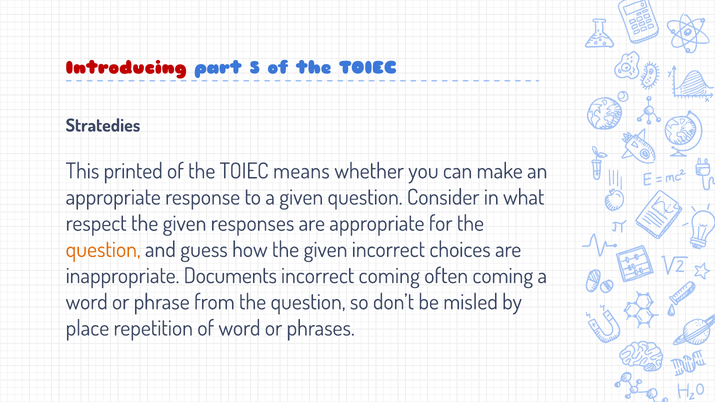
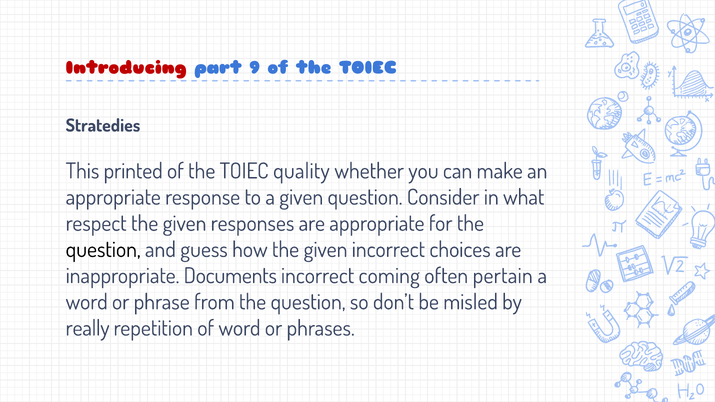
5: 5 -> 9
means: means -> quality
question at (103, 250) colour: orange -> black
often coming: coming -> pertain
place: place -> really
